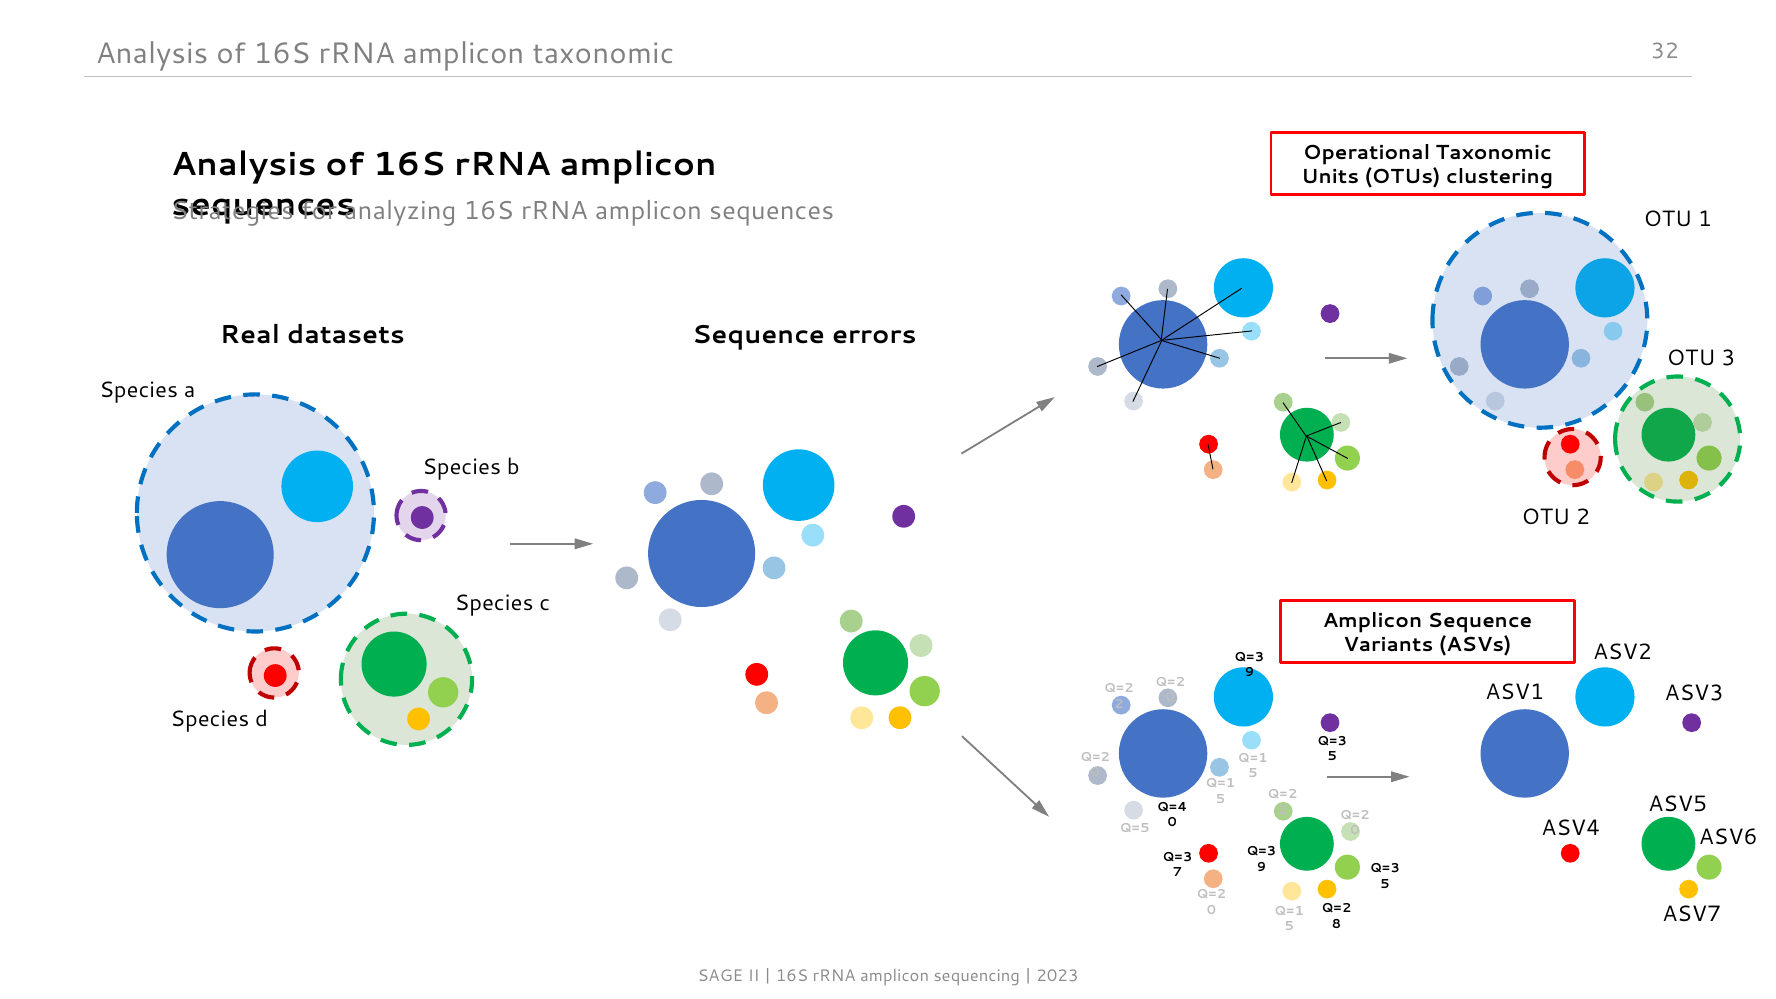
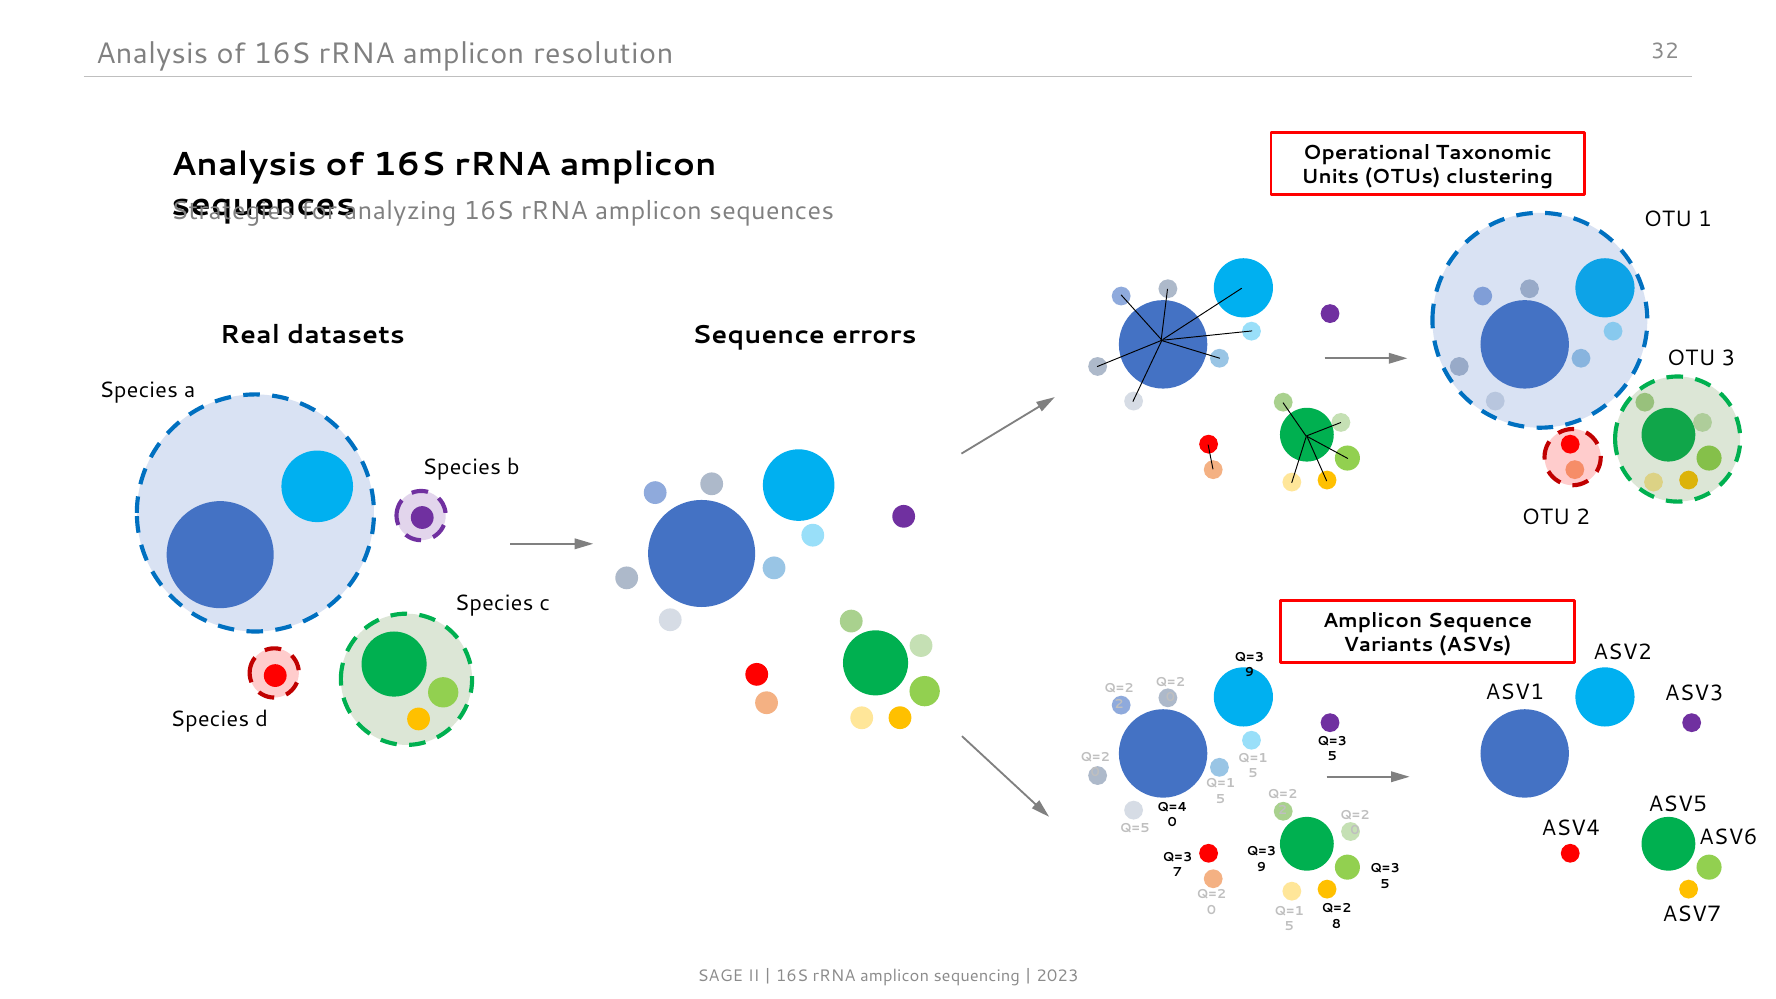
amplicon taxonomic: taxonomic -> resolution
